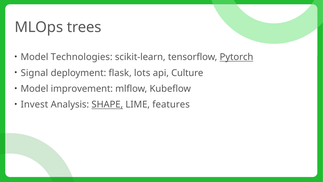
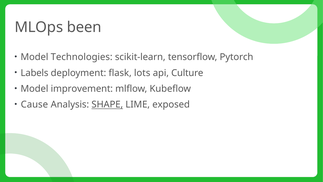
trees: trees -> been
Pytorch underline: present -> none
Signal: Signal -> Labels
Invest: Invest -> Cause
features: features -> exposed
